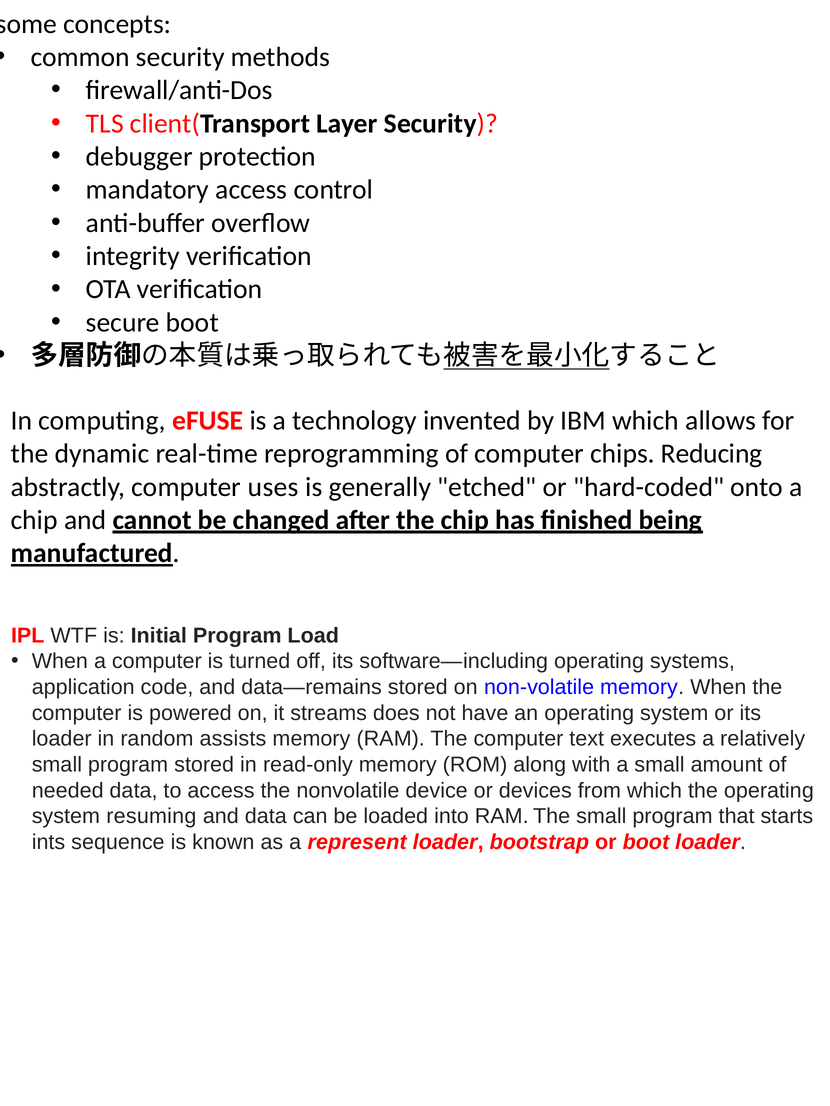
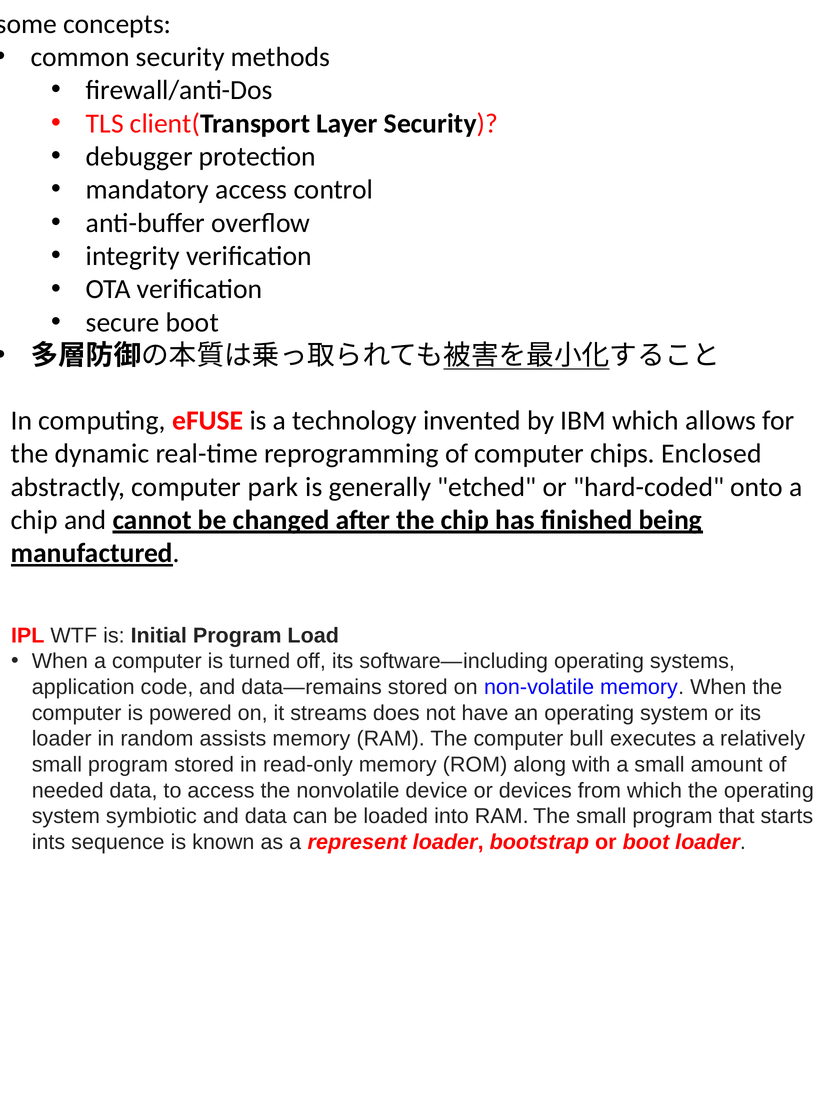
Reducing: Reducing -> Enclosed
uses: uses -> park
text: text -> bull
resuming: resuming -> symbiotic
